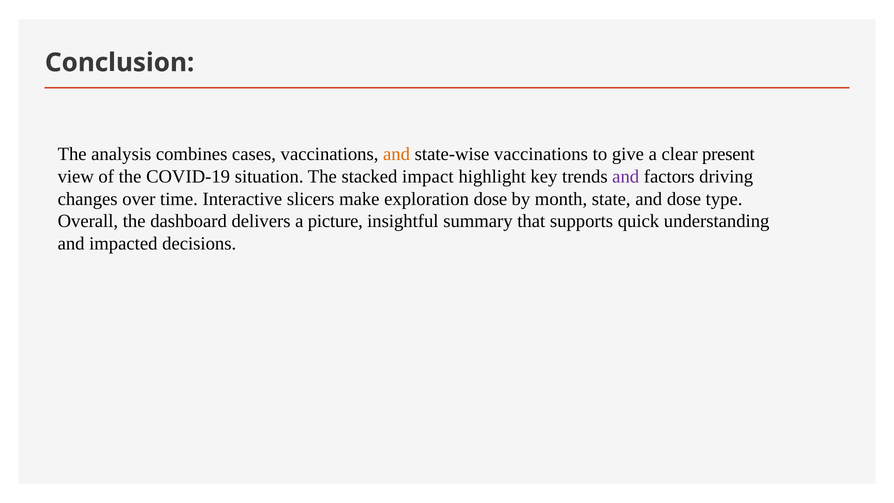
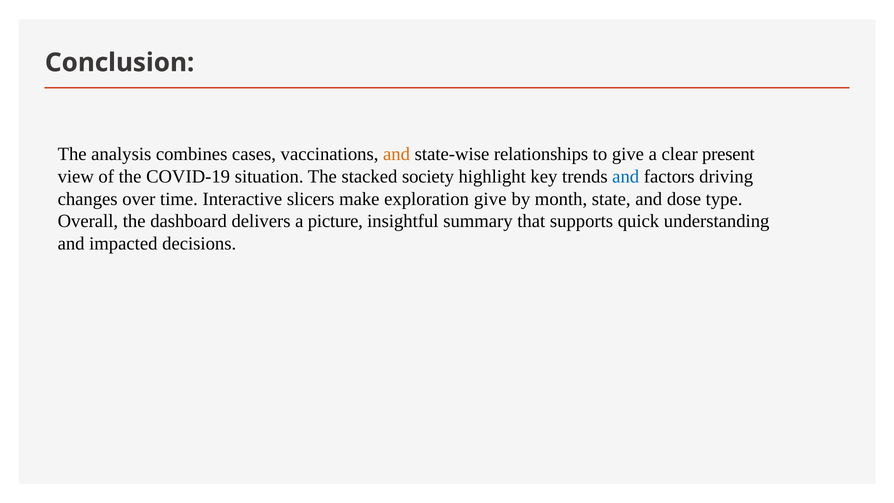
state-wise vaccinations: vaccinations -> relationships
impact: impact -> society
and at (626, 176) colour: purple -> blue
exploration dose: dose -> give
